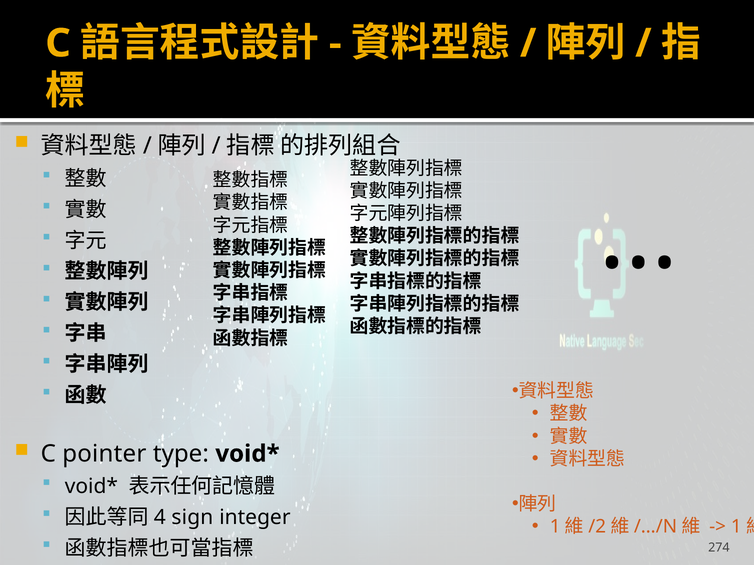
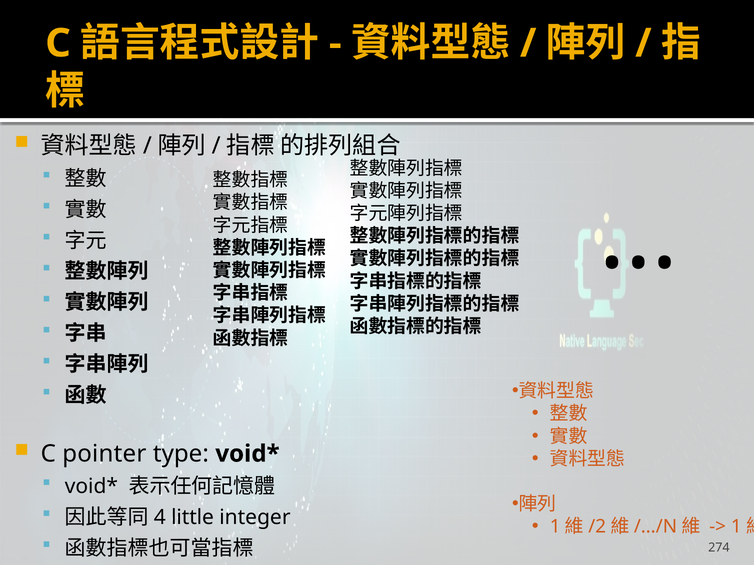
sign: sign -> little
